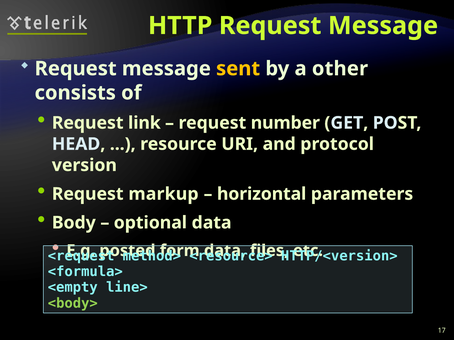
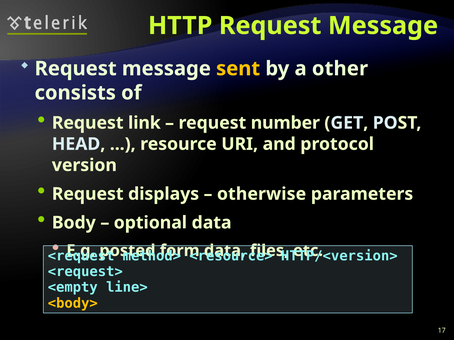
markup: markup -> displays
horizontal: horizontal -> otherwise
<formula>: <formula> -> <request>
<body> colour: light green -> yellow
